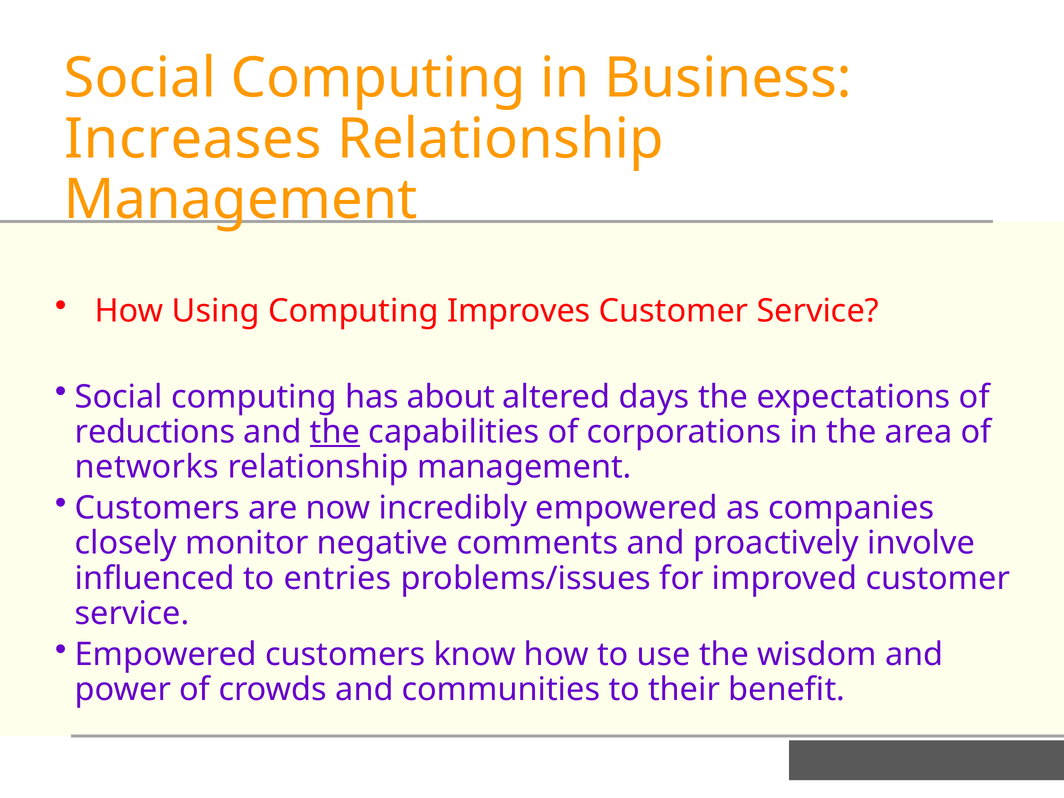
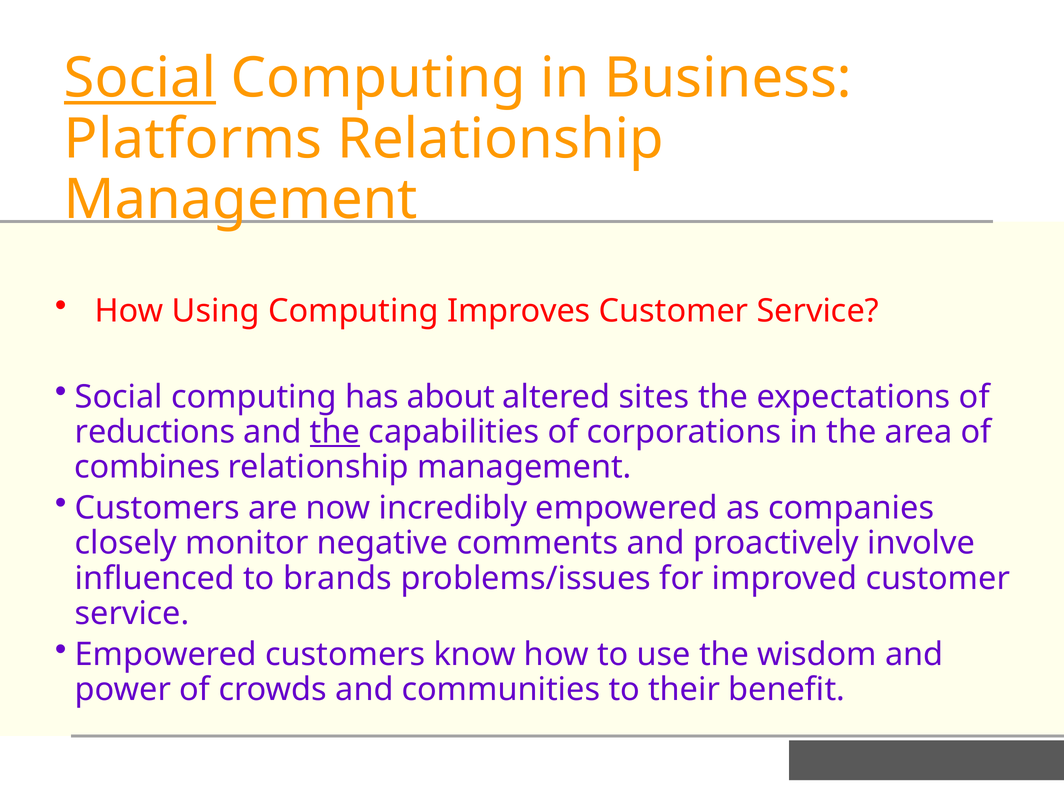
Social at (140, 78) underline: none -> present
Increases: Increases -> Platforms
days: days -> sites
networks: networks -> combines
entries: entries -> brands
